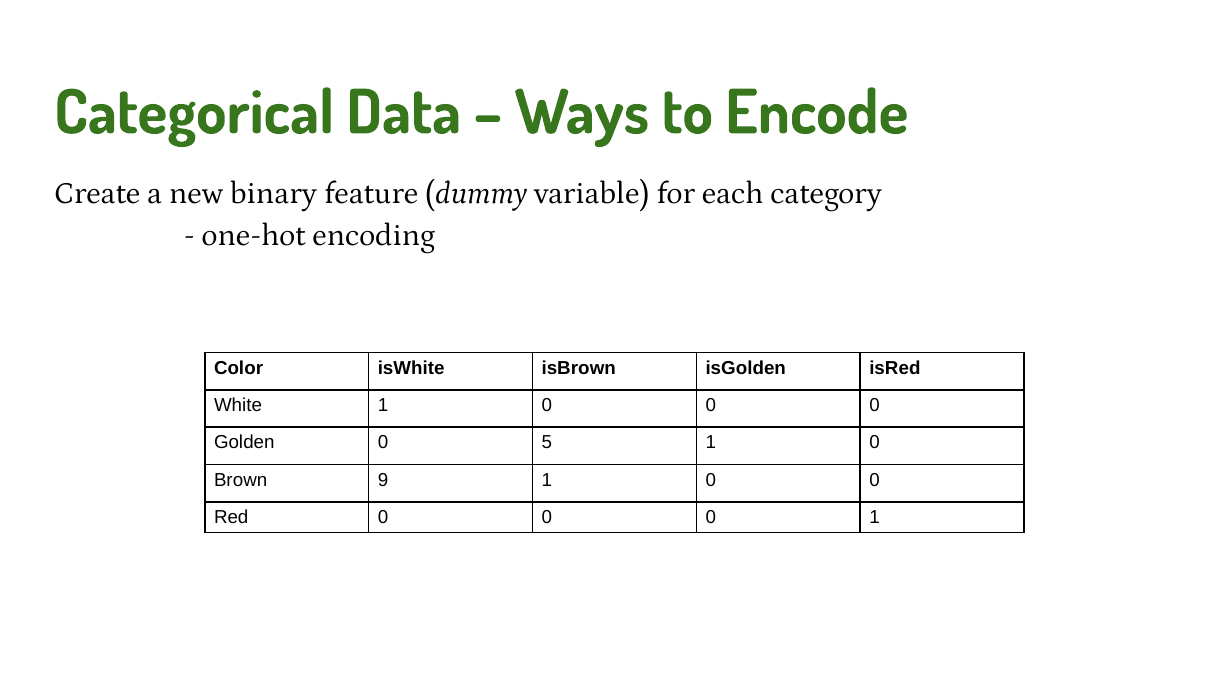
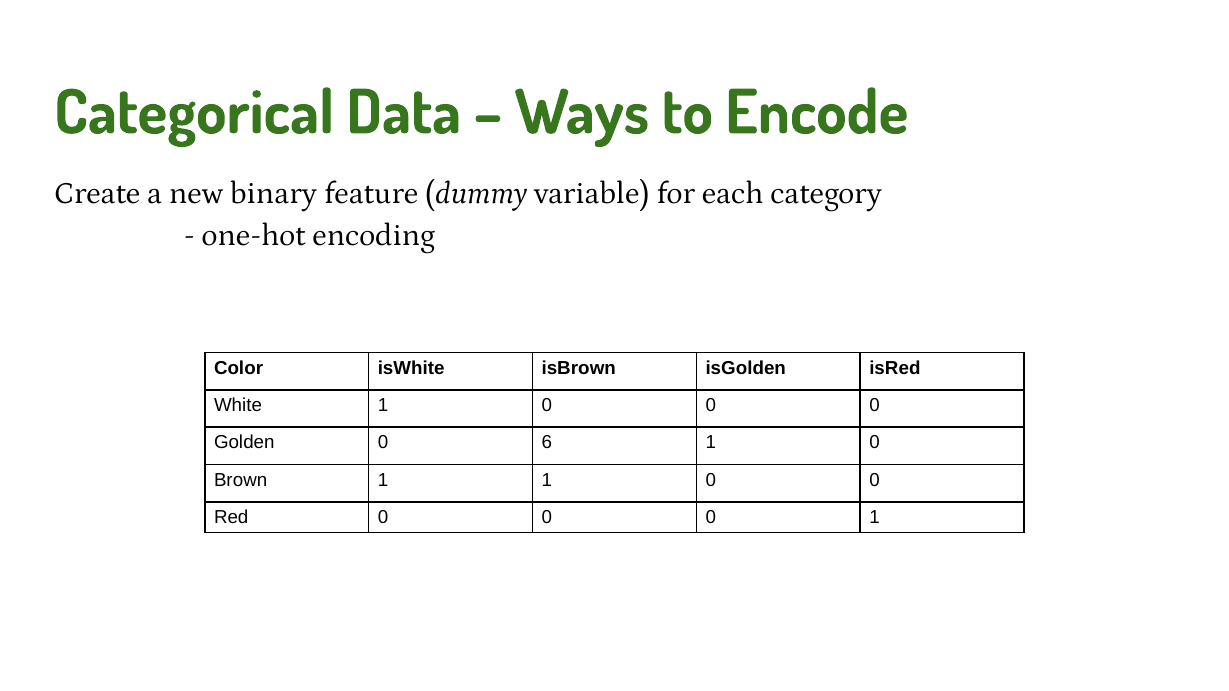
5: 5 -> 6
Brown 9: 9 -> 1
